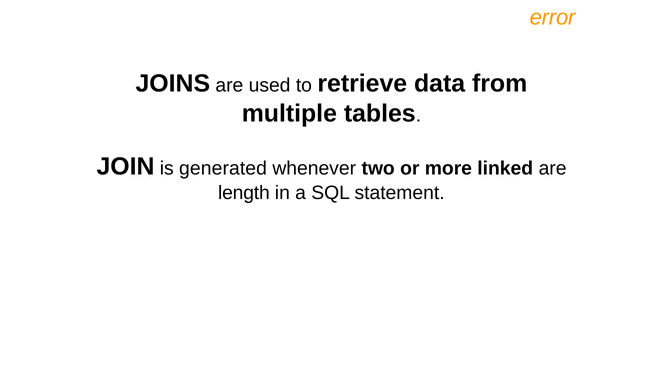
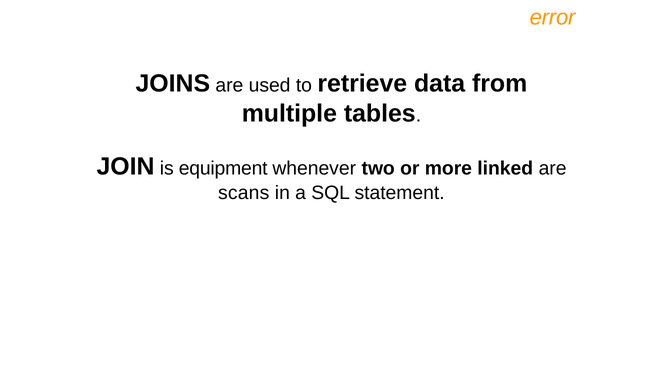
generated: generated -> equipment
length: length -> scans
